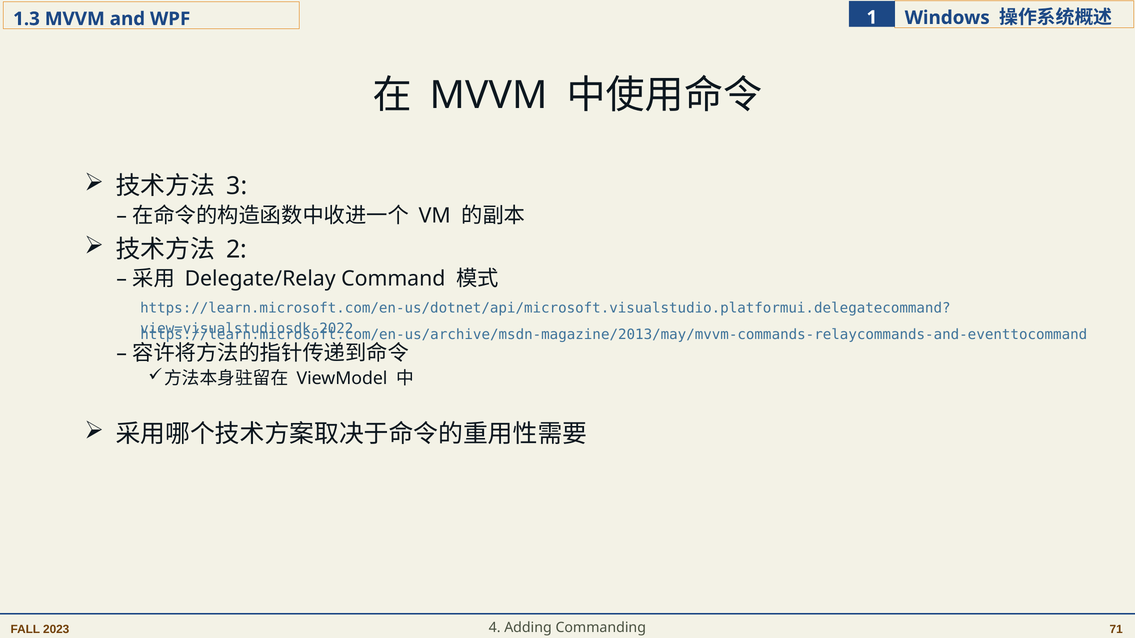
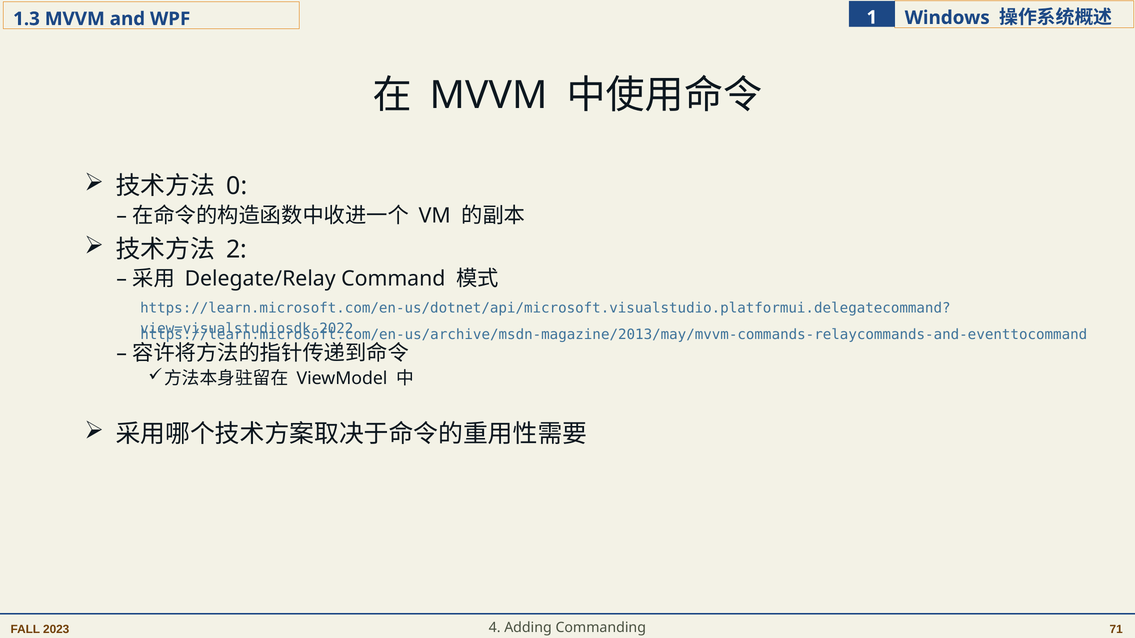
3: 3 -> 0
